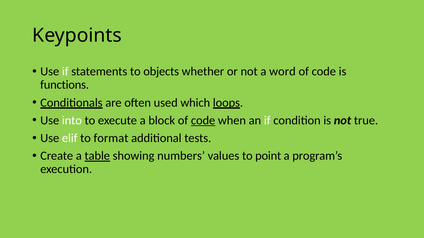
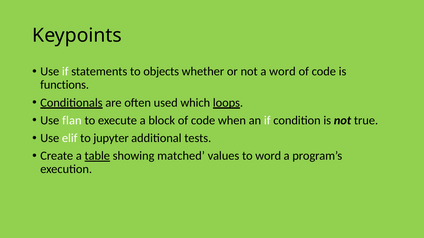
into: into -> flan
code at (203, 121) underline: present -> none
format: format -> jupyter
numbers: numbers -> matched
to point: point -> word
